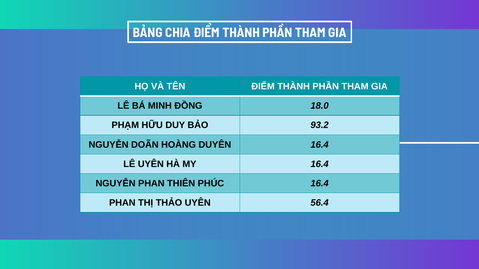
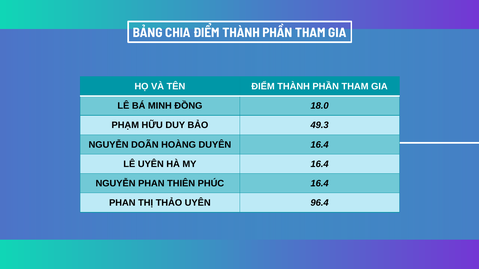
93.2: 93.2 -> 49.3
56.4: 56.4 -> 96.4
